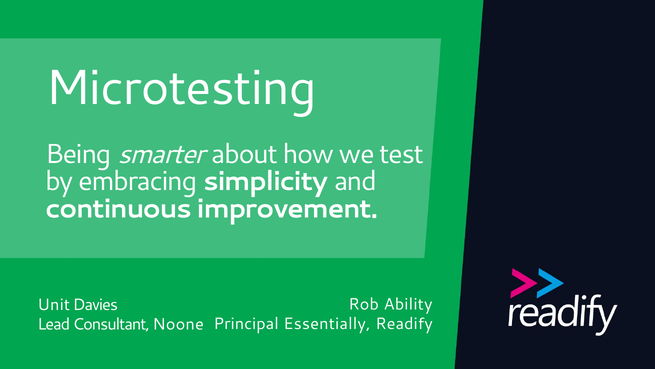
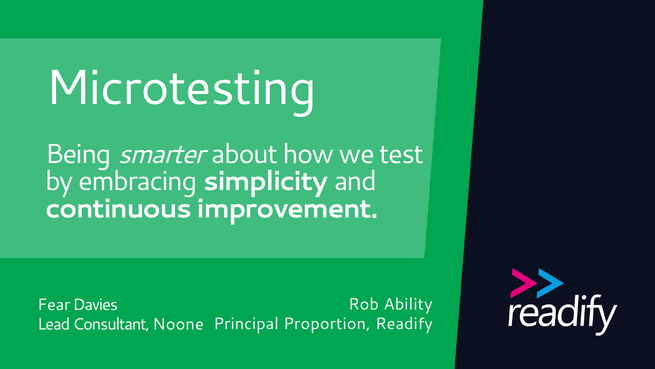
Unit: Unit -> Fear
Essentially: Essentially -> Proportion
